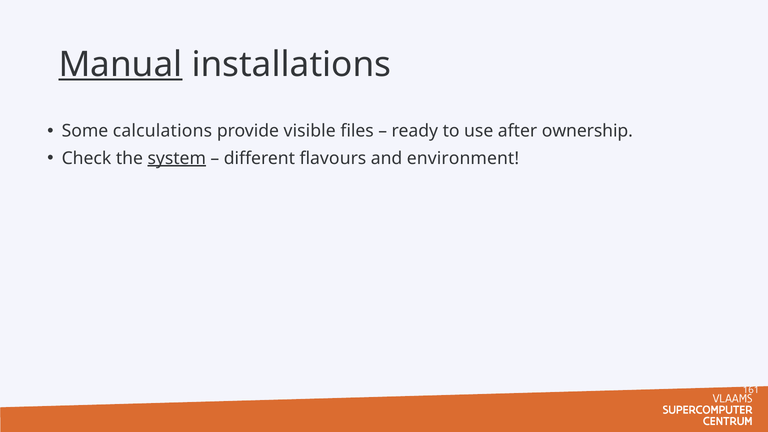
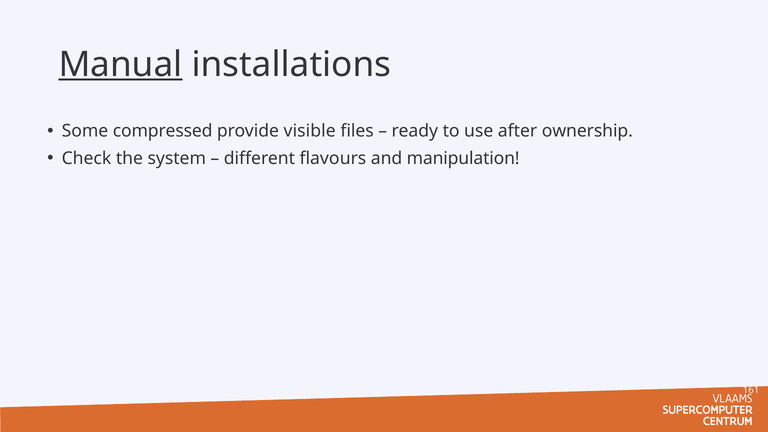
calculations: calculations -> compressed
system underline: present -> none
environment: environment -> manipulation
